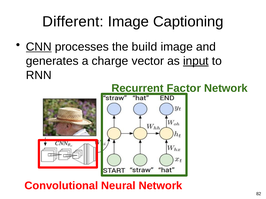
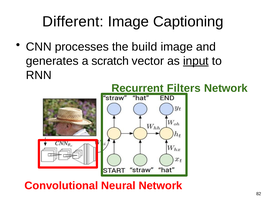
CNN underline: present -> none
charge: charge -> scratch
Factor: Factor -> Filters
